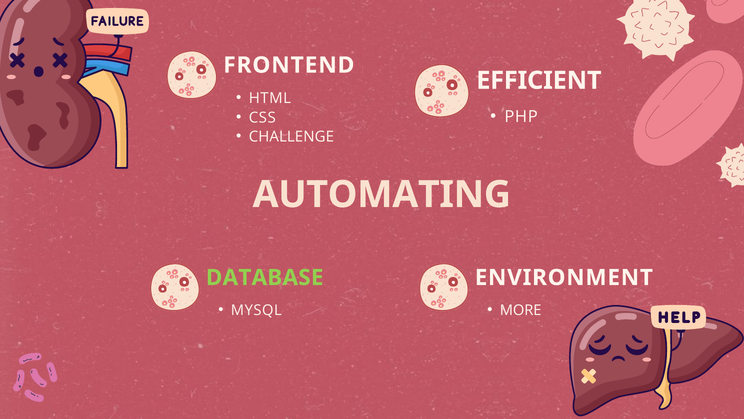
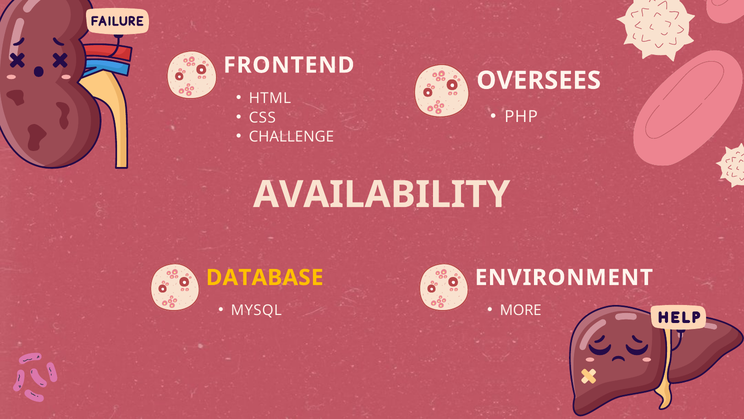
EFFICIENT: EFFICIENT -> OVERSEES
AUTOMATING: AUTOMATING -> AVAILABILITY
DATABASE colour: light green -> yellow
